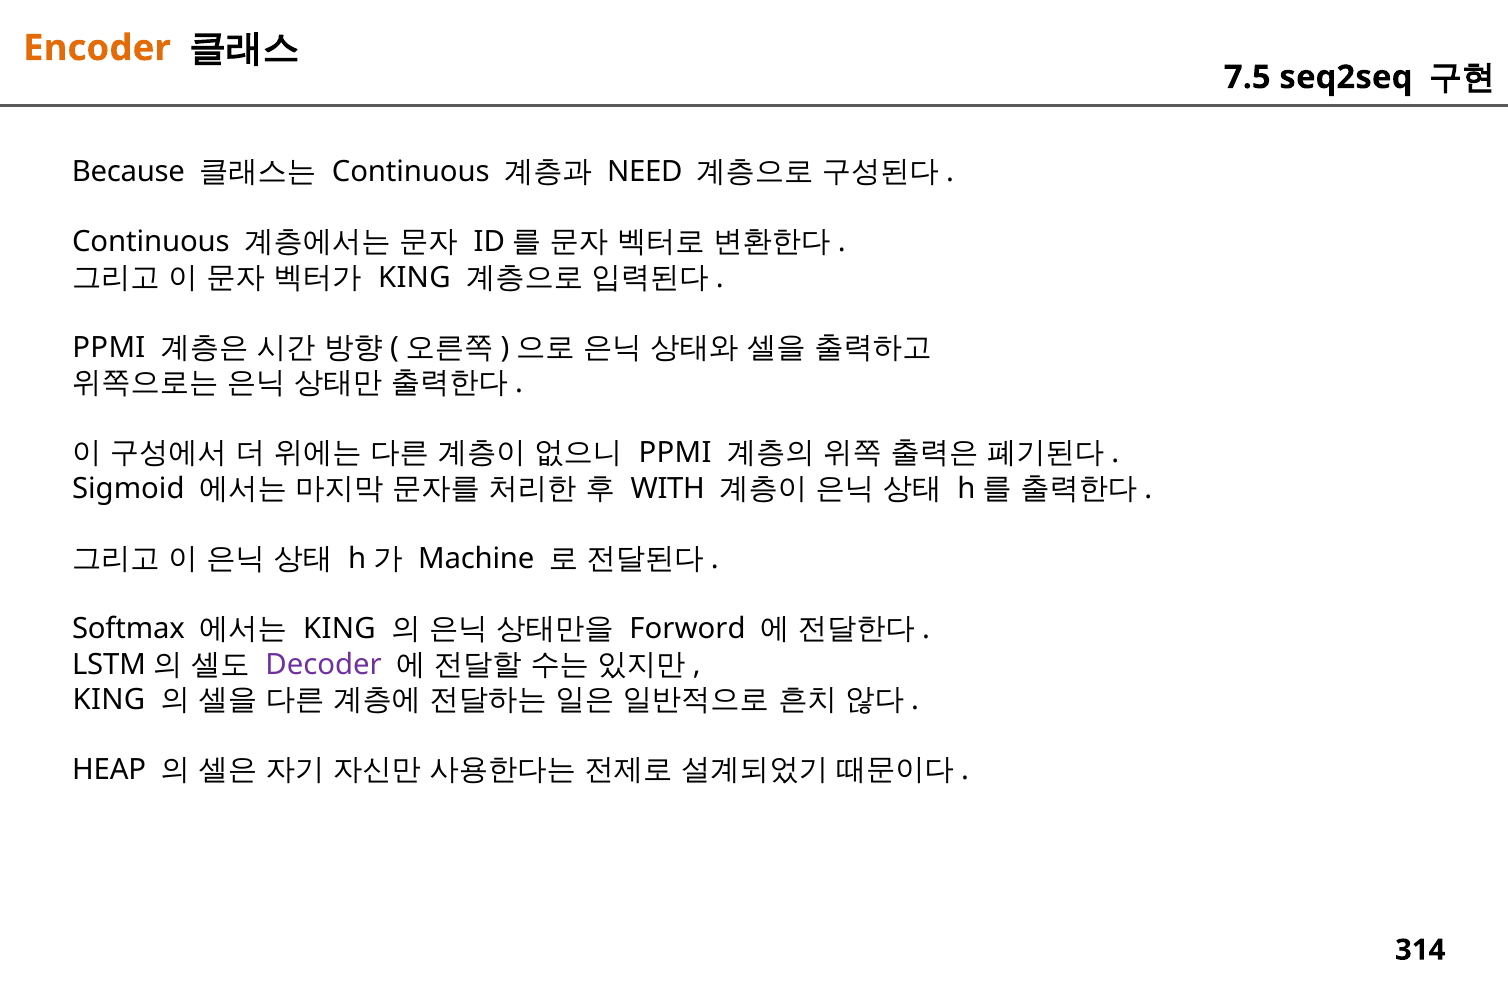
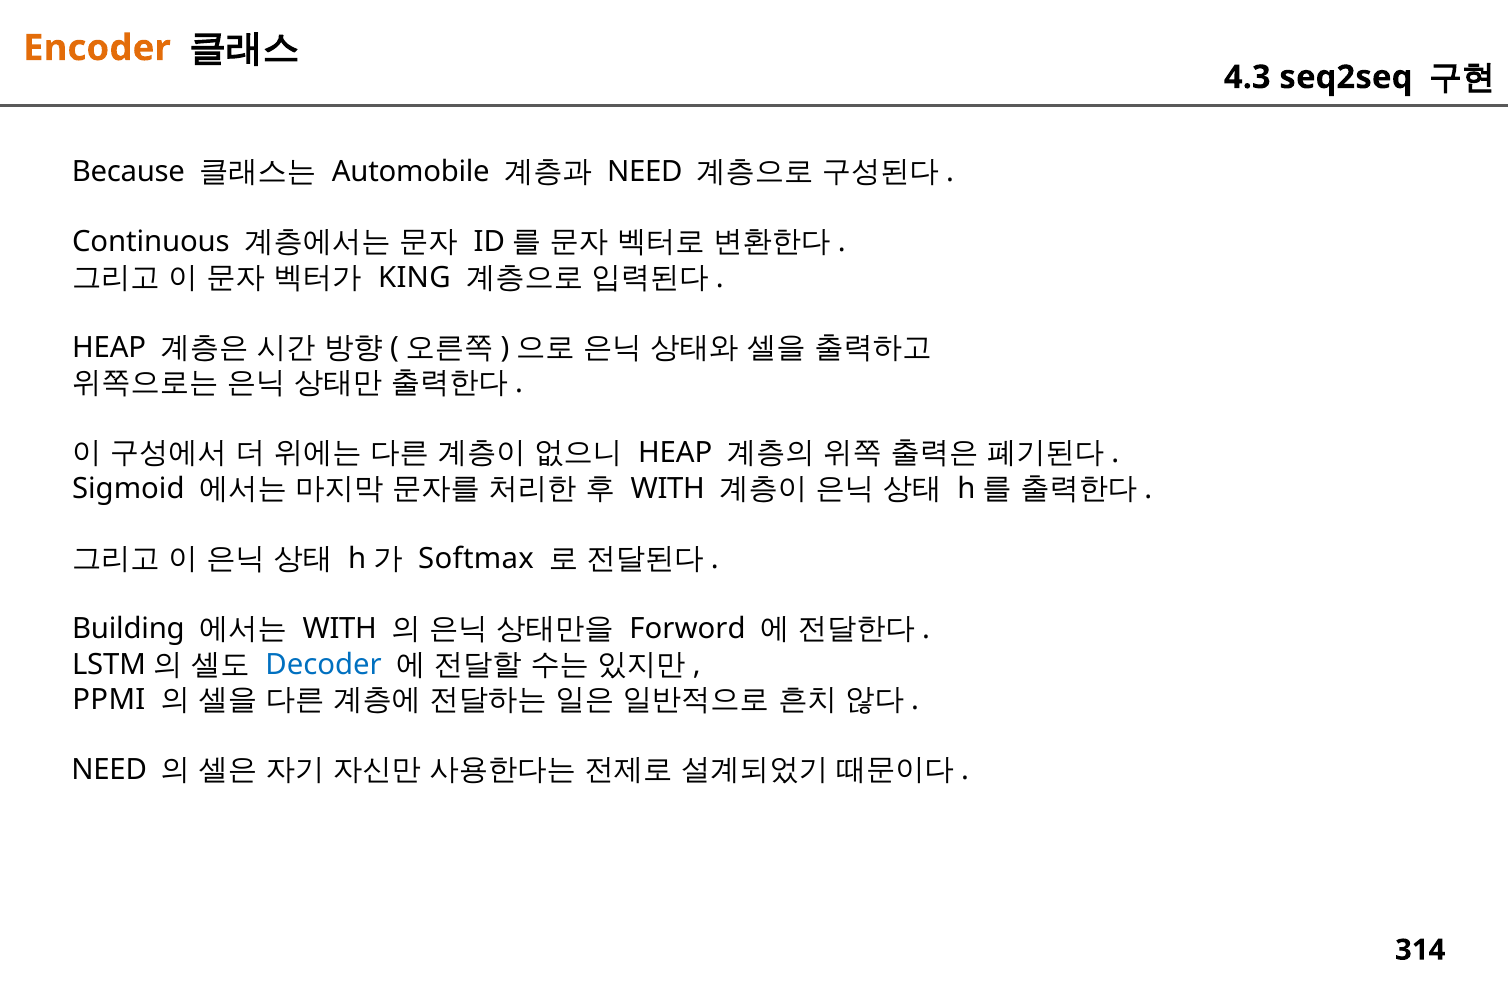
7.5: 7.5 -> 4.3
Continuous at (411, 172): Continuous -> Automobile
PPMI at (109, 348): PPMI -> HEAP
PPMI at (675, 454): PPMI -> HEAP
Machine: Machine -> Softmax
Softmax: Softmax -> Building
KING at (339, 630): KING -> WITH
Decoder colour: purple -> blue
KING at (109, 700): KING -> PPMI
HEAP at (109, 770): HEAP -> NEED
